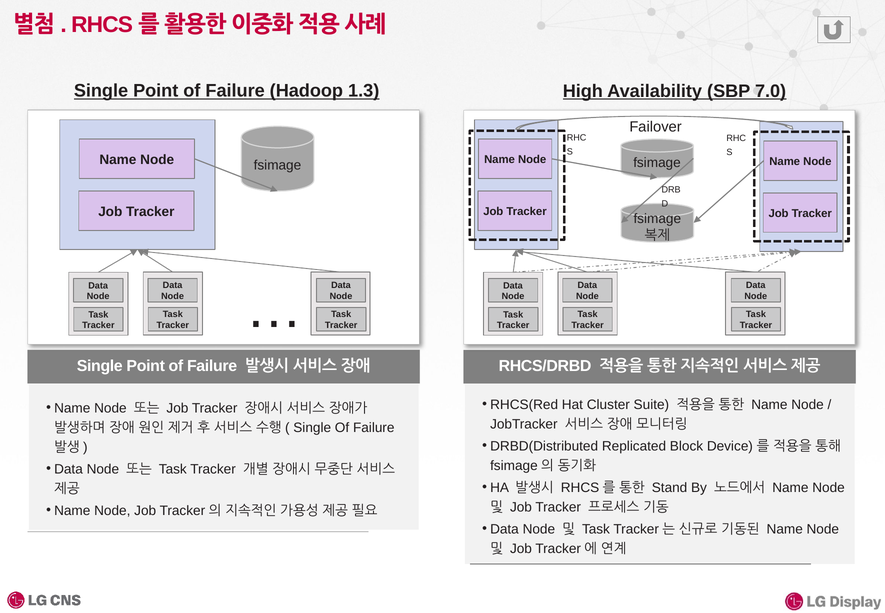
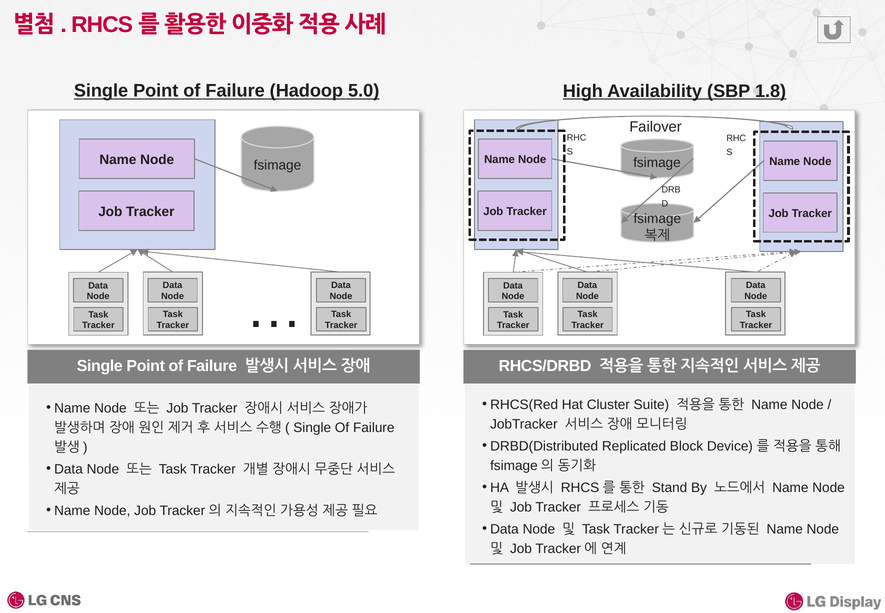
1.3: 1.3 -> 5.0
7.0: 7.0 -> 1.8
